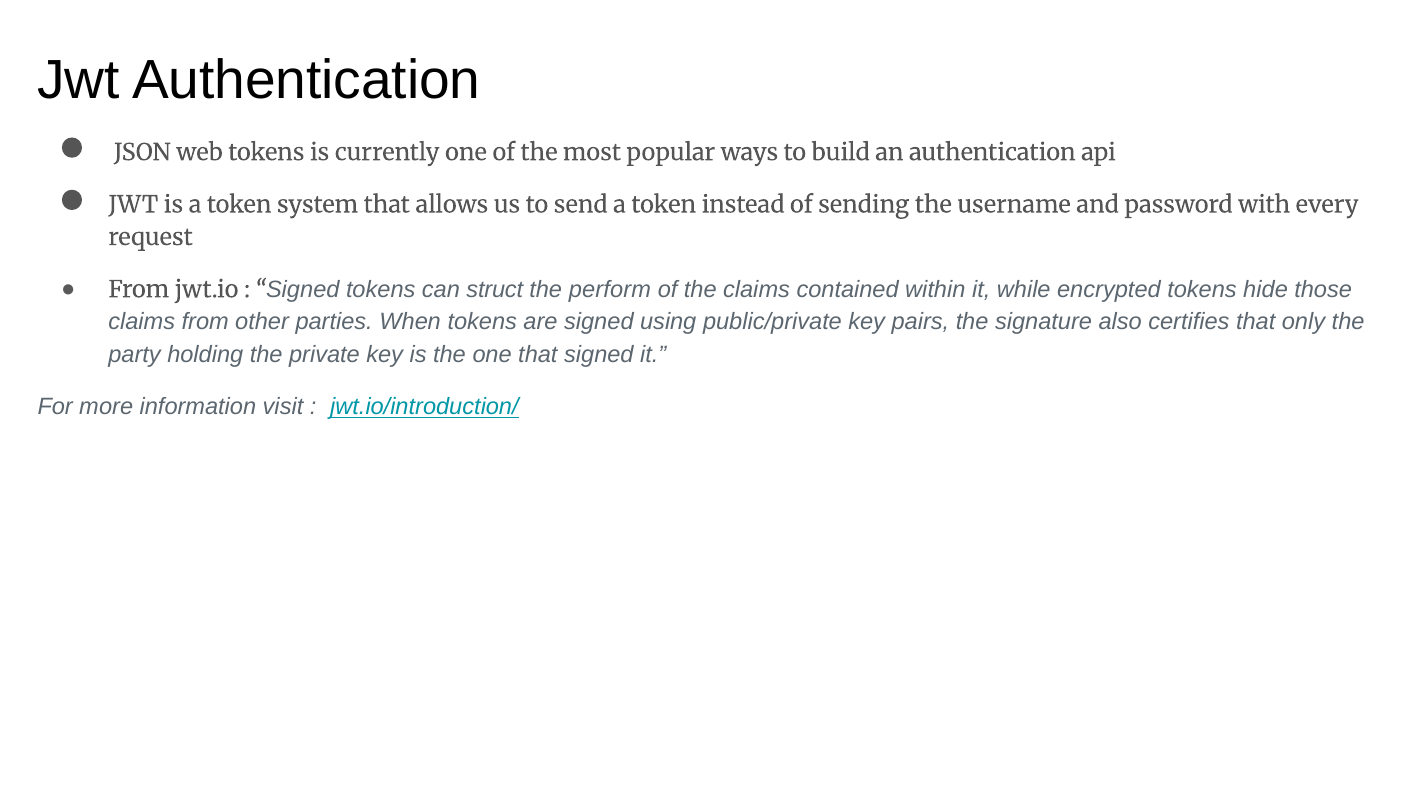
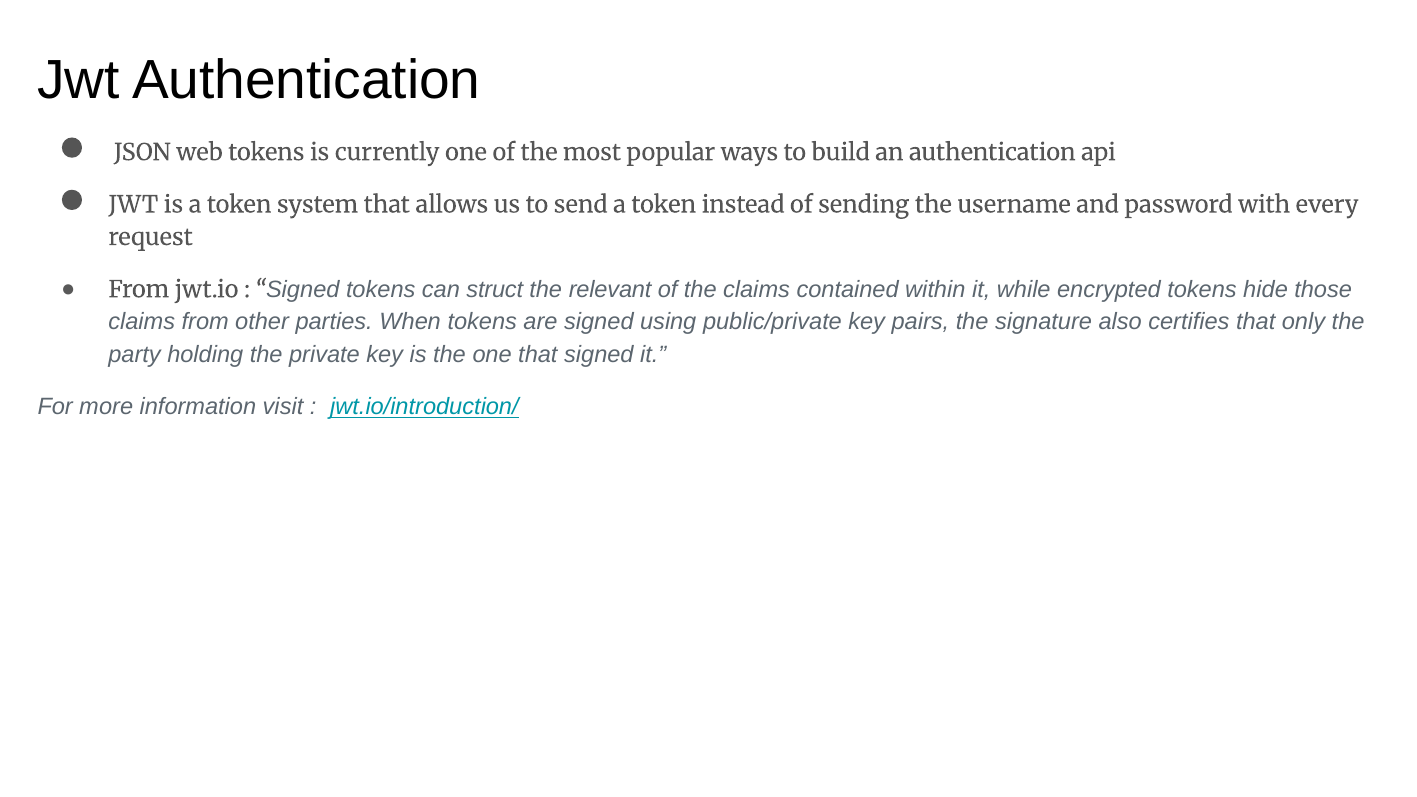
perform: perform -> relevant
